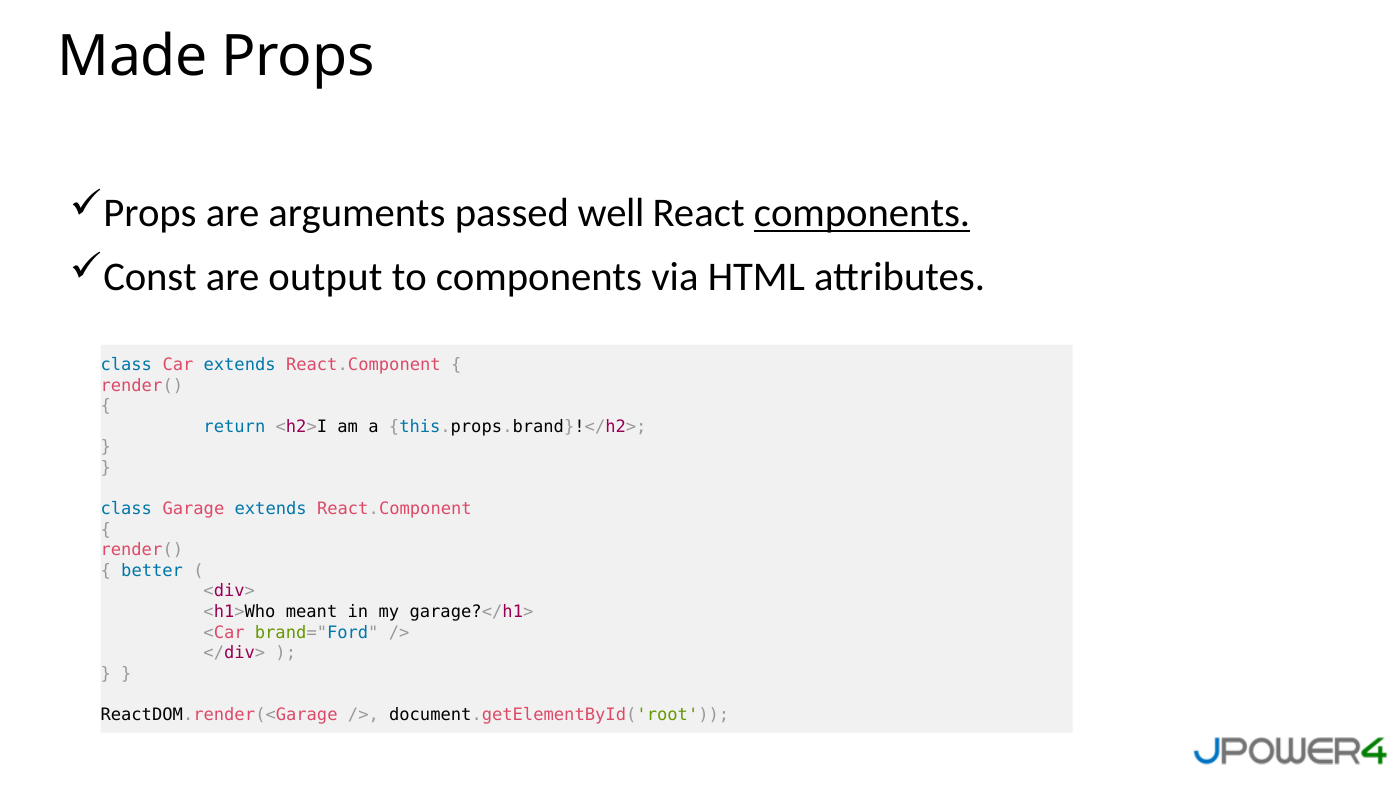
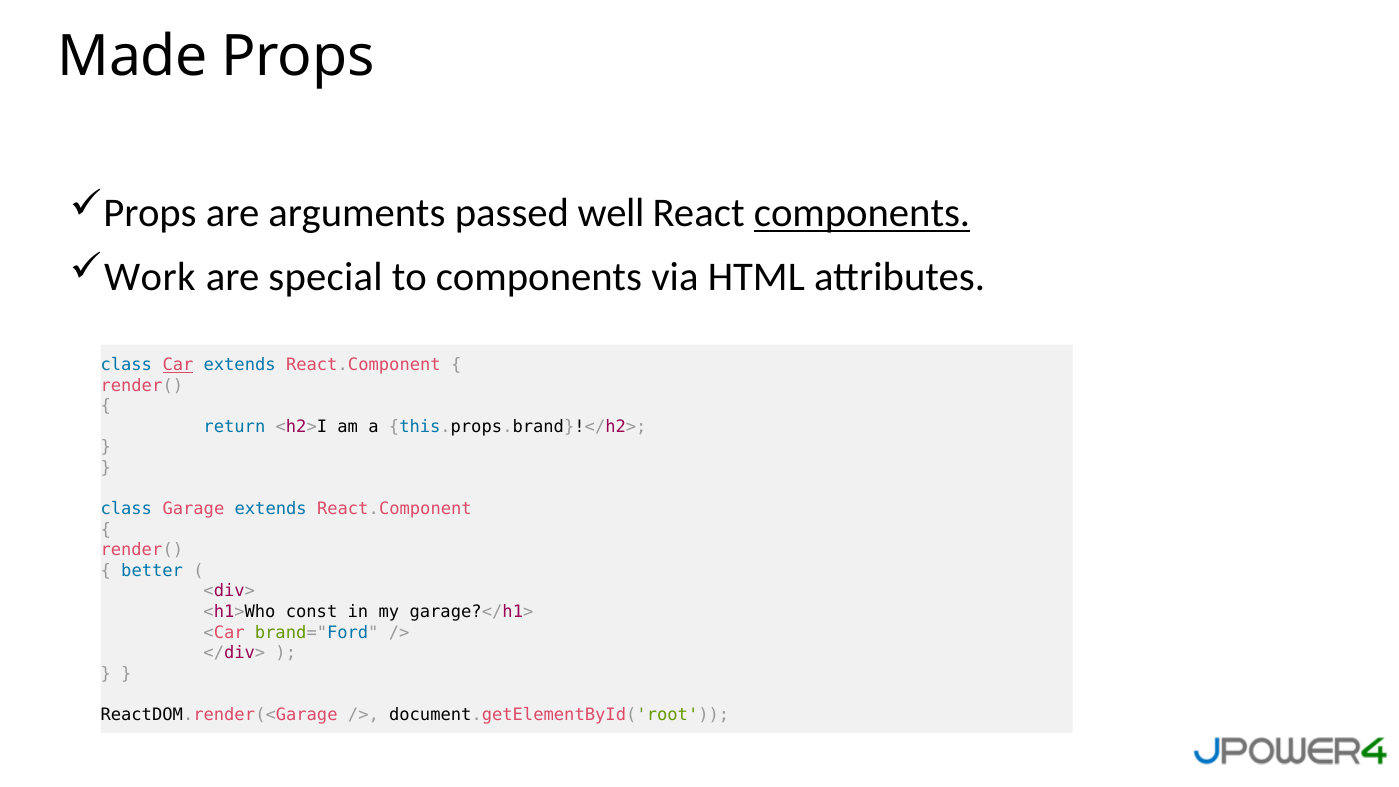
Const: Const -> Work
output: output -> special
Car underline: none -> present
meant: meant -> const
